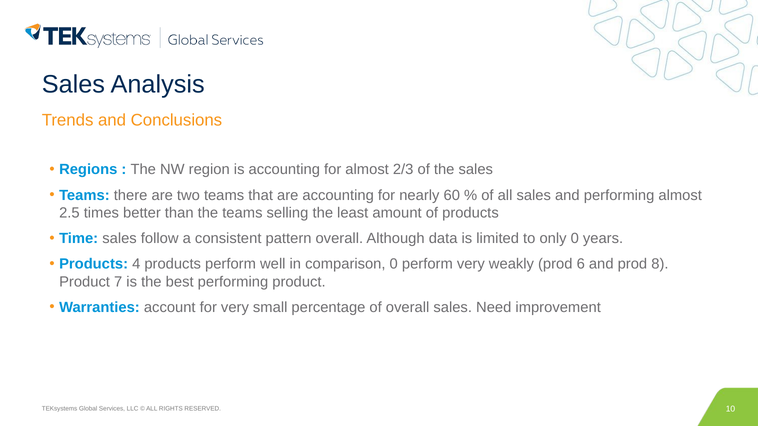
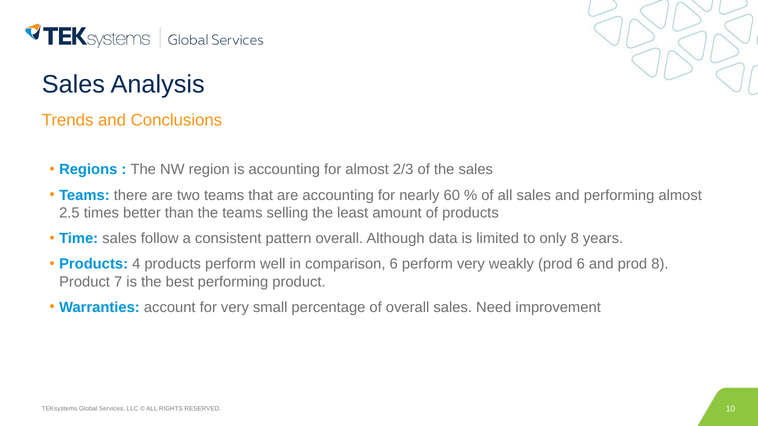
only 0: 0 -> 8
comparison 0: 0 -> 6
